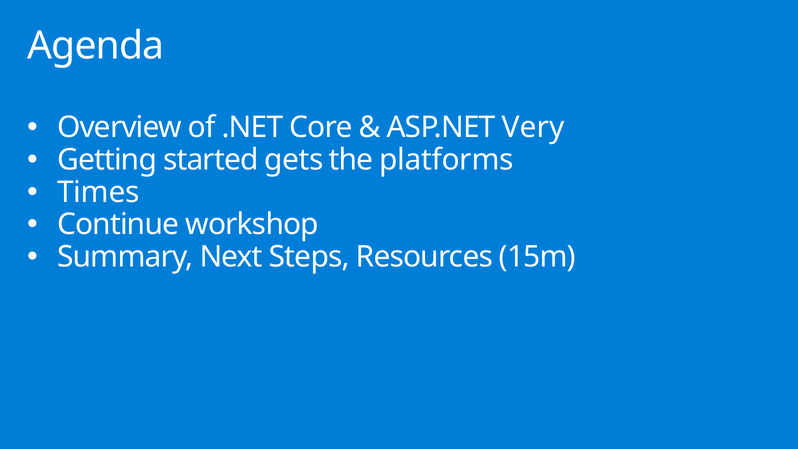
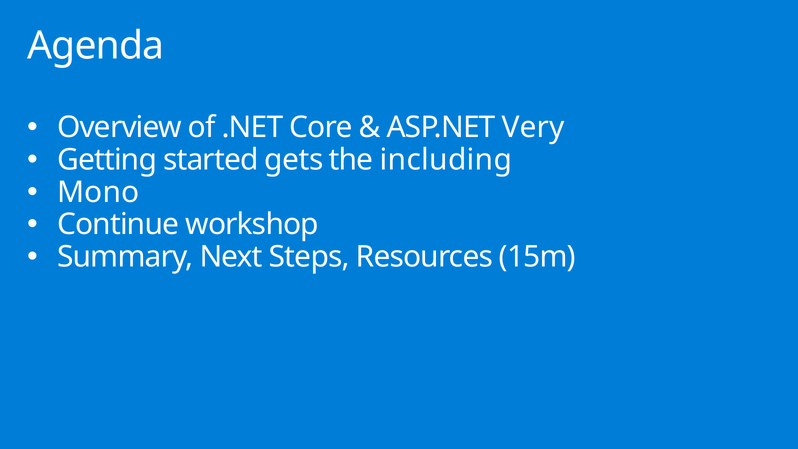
platforms: platforms -> including
Times: Times -> Mono
